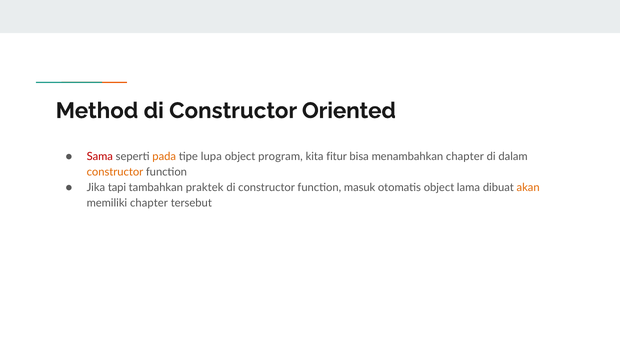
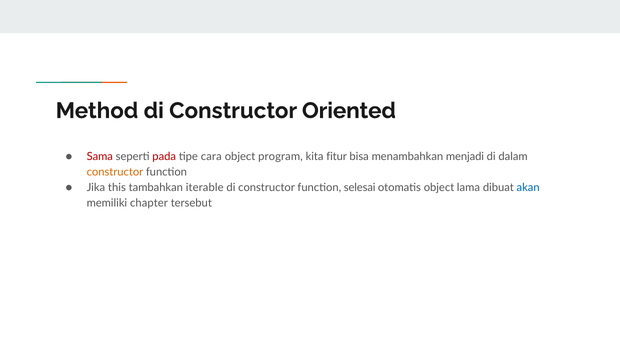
pada colour: orange -> red
lupa: lupa -> cara
menambahkan chapter: chapter -> menjadi
tapi: tapi -> this
praktek: praktek -> iterable
masuk: masuk -> selesai
akan colour: orange -> blue
